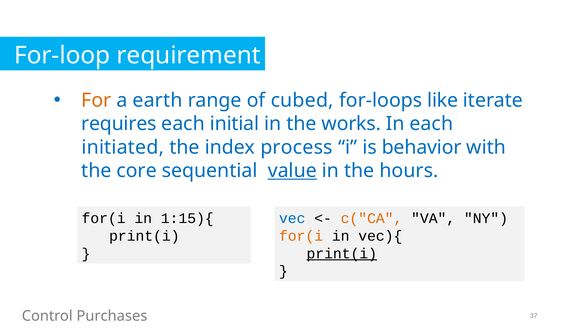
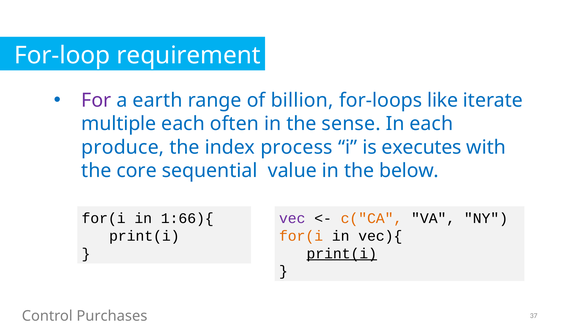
For colour: orange -> purple
cubed: cubed -> billion
requires: requires -> multiple
initial: initial -> often
works: works -> sense
initiated: initiated -> produce
behavior: behavior -> executes
value underline: present -> none
hours: hours -> below
1:15){: 1:15){ -> 1:66){
vec colour: blue -> purple
